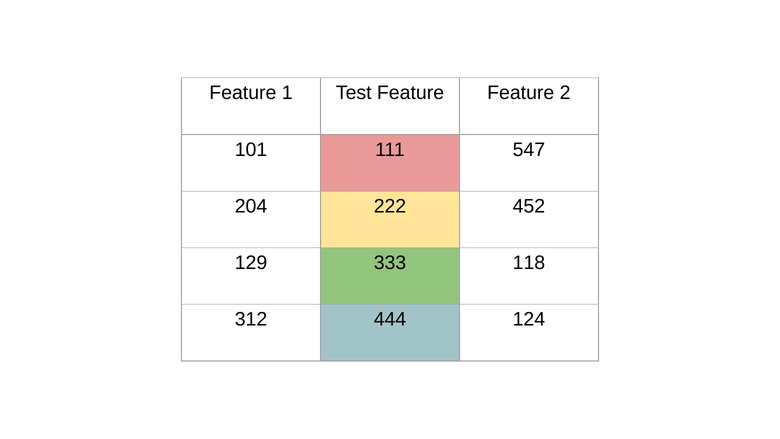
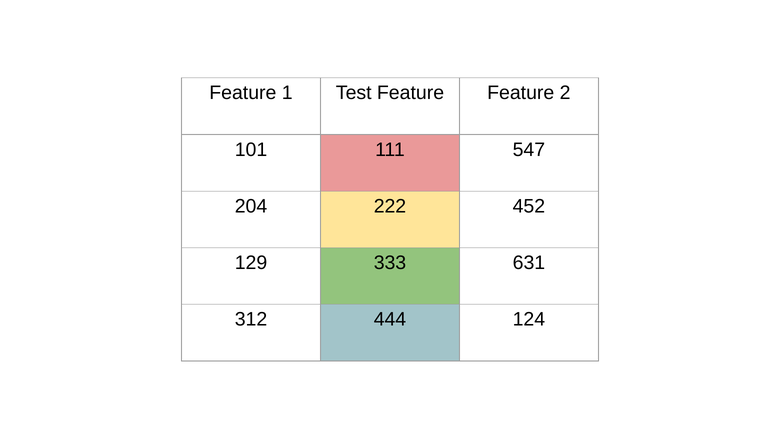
118: 118 -> 631
